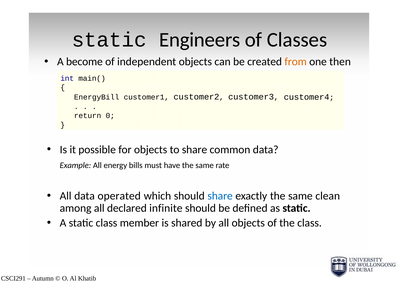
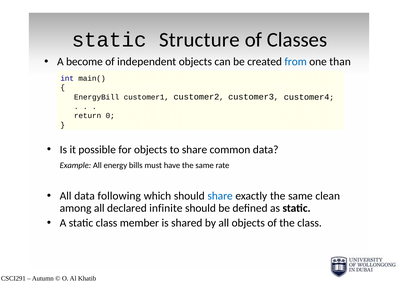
Engineers: Engineers -> Structure
from colour: orange -> blue
then: then -> than
operated: operated -> following
